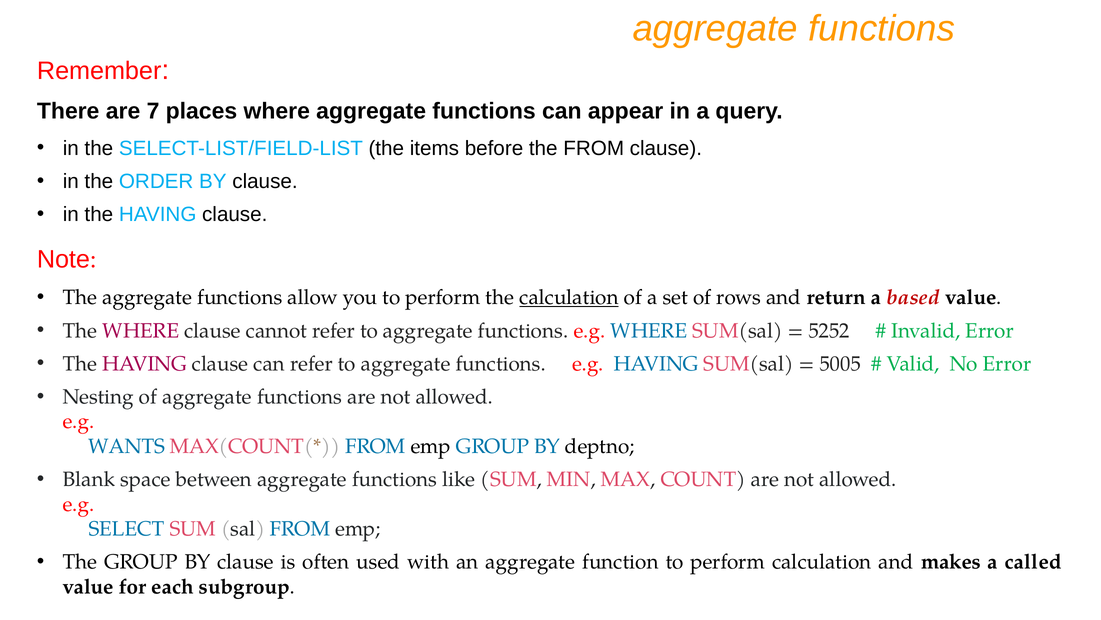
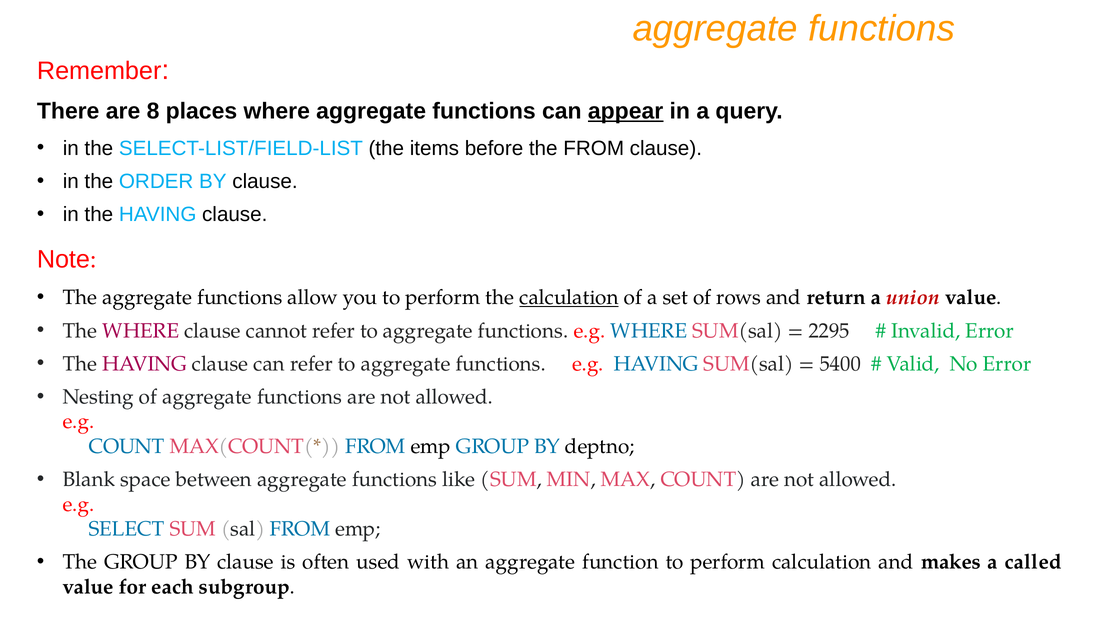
7: 7 -> 8
appear underline: none -> present
based: based -> union
5252: 5252 -> 2295
5005: 5005 -> 5400
WANTS at (127, 446): WANTS -> COUNT
